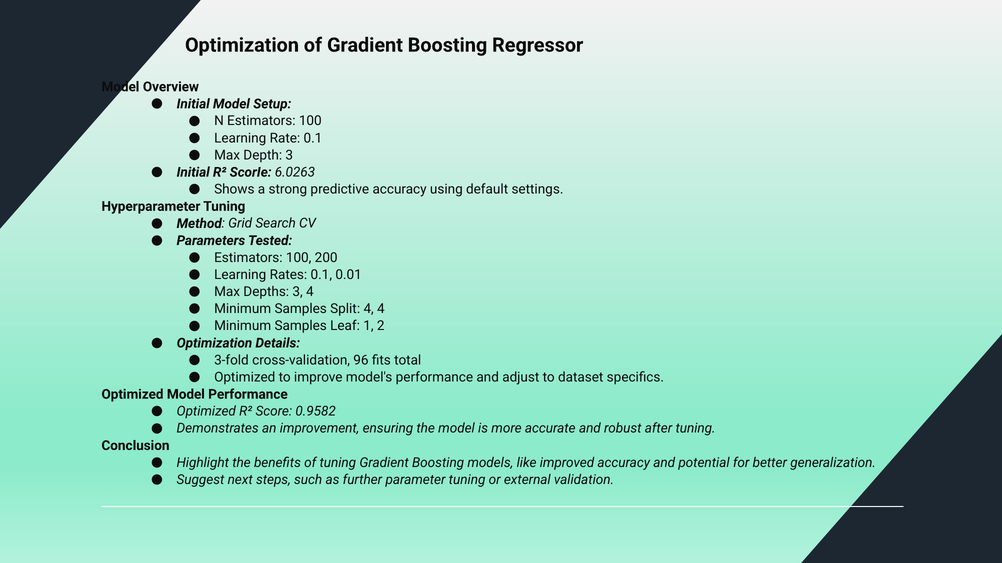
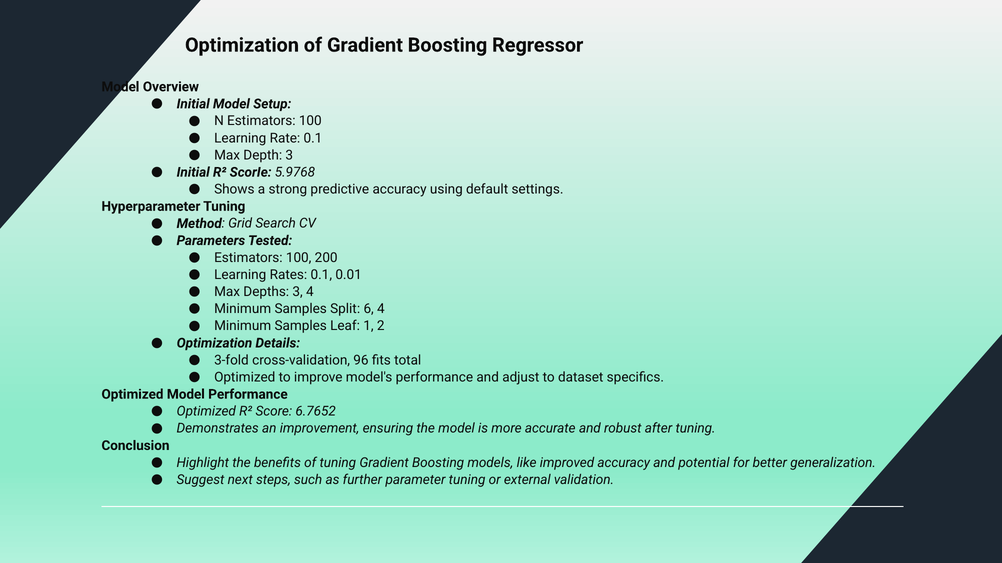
6.0263: 6.0263 -> 5.9768
Split 4: 4 -> 6
0.9582: 0.9582 -> 6.7652
